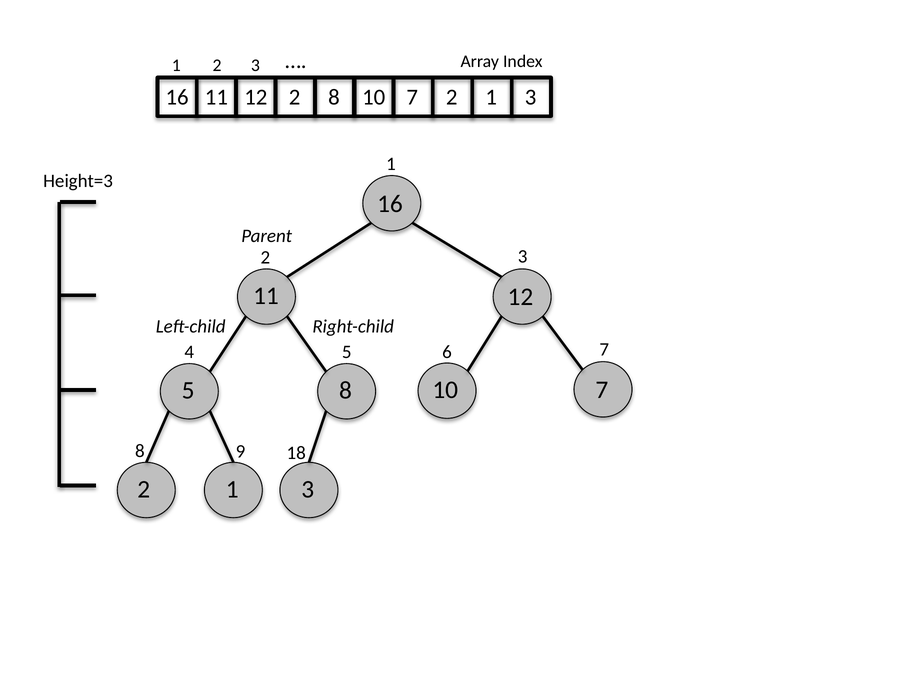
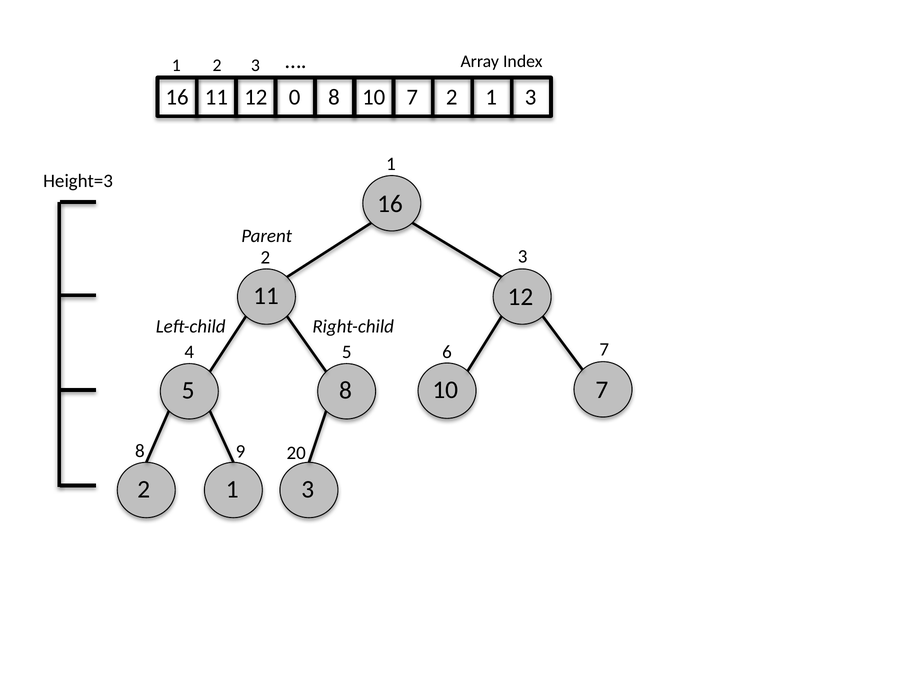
12 2: 2 -> 0
18: 18 -> 20
